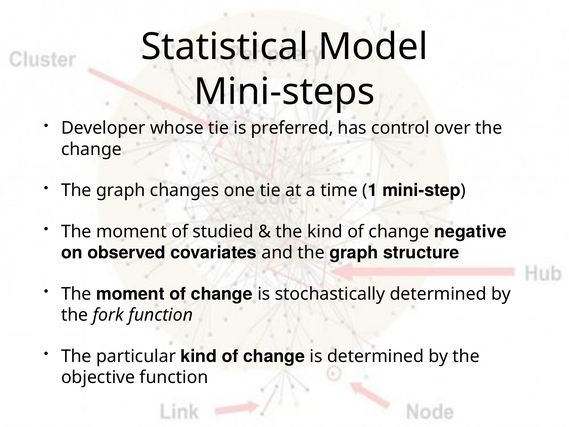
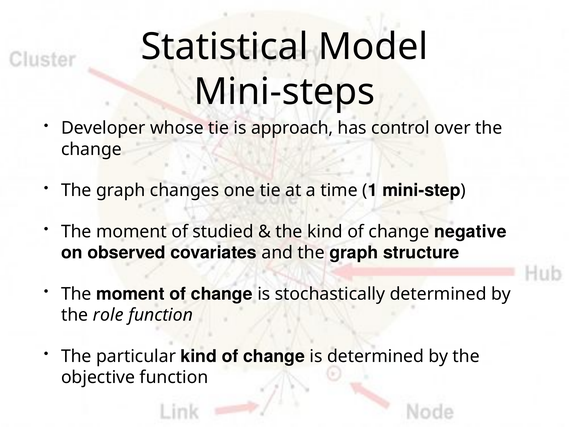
preferred: preferred -> approach
fork: fork -> role
